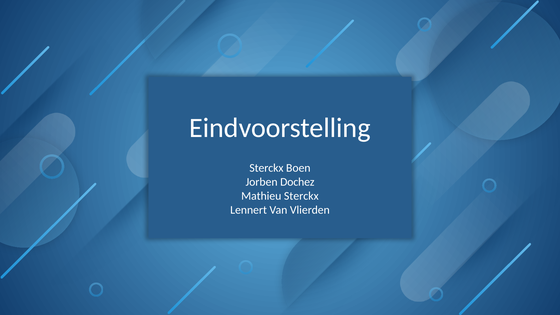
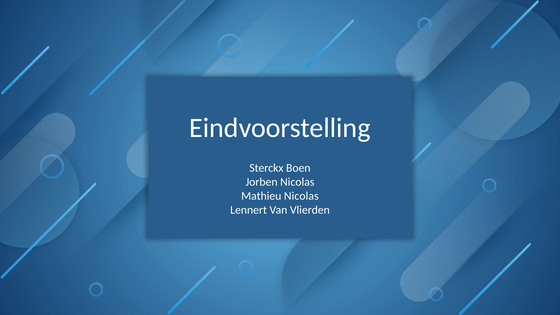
Jorben Dochez: Dochez -> Nicolas
Mathieu Sterckx: Sterckx -> Nicolas
